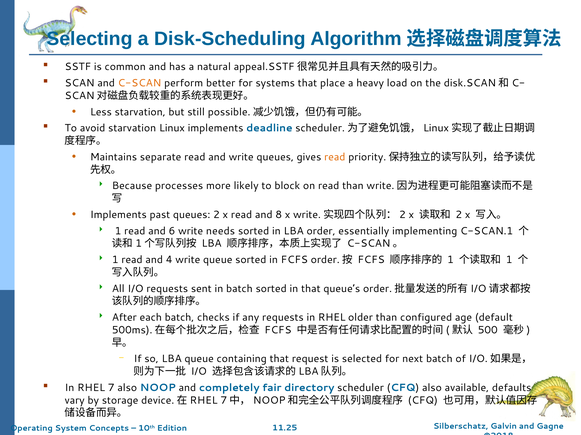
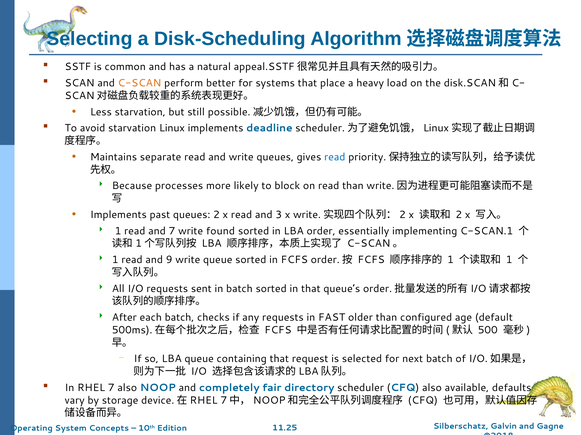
read at (335, 157) colour: orange -> blue
8: 8 -> 3
and 6: 6 -> 7
needs: needs -> found
4: 4 -> 9
requests in RHEL: RHEL -> FAST
